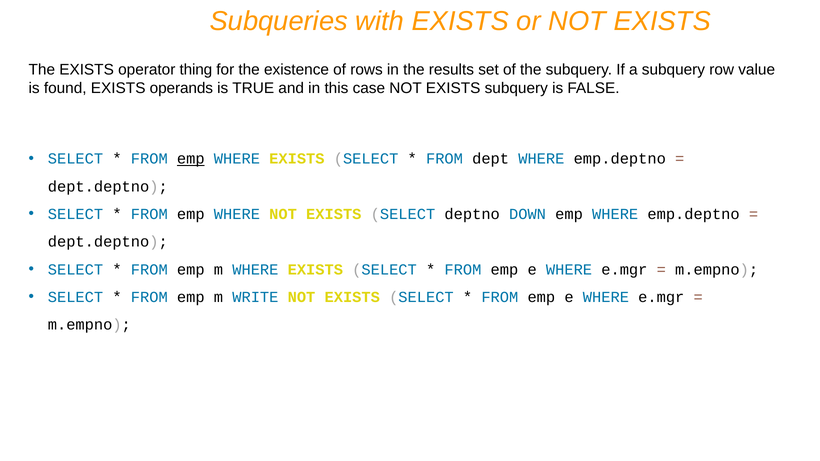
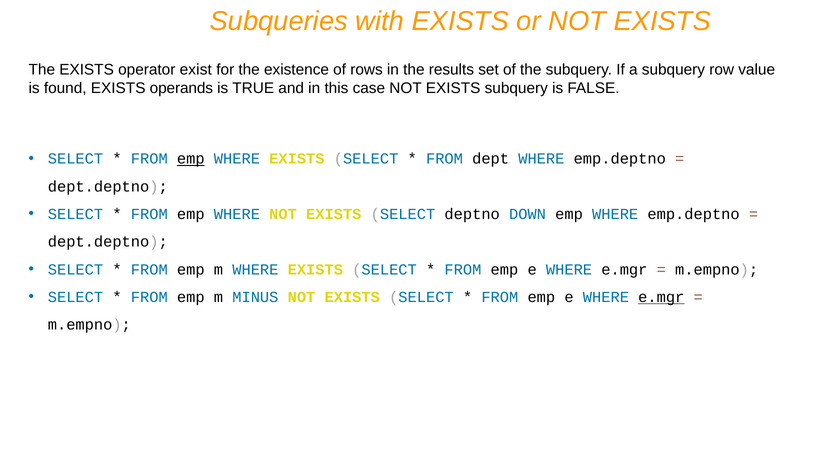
thing: thing -> exist
WRITE: WRITE -> MINUS
e.mgr at (661, 297) underline: none -> present
